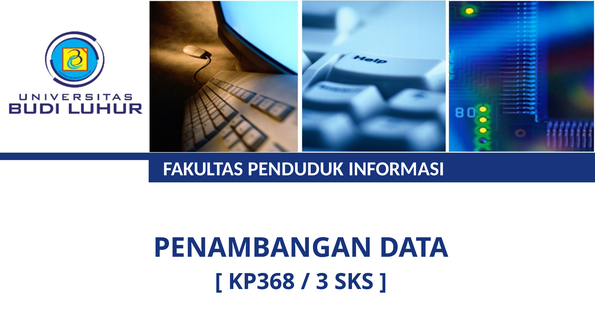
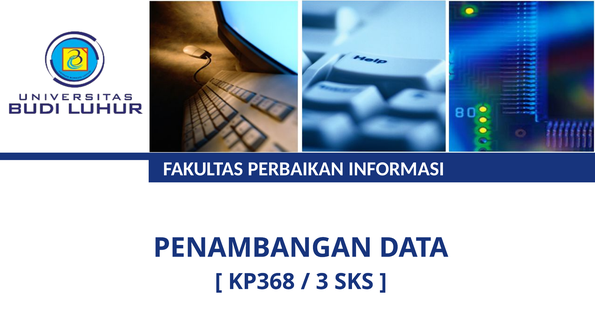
PENDUDUK: PENDUDUK -> PERBAIKAN
